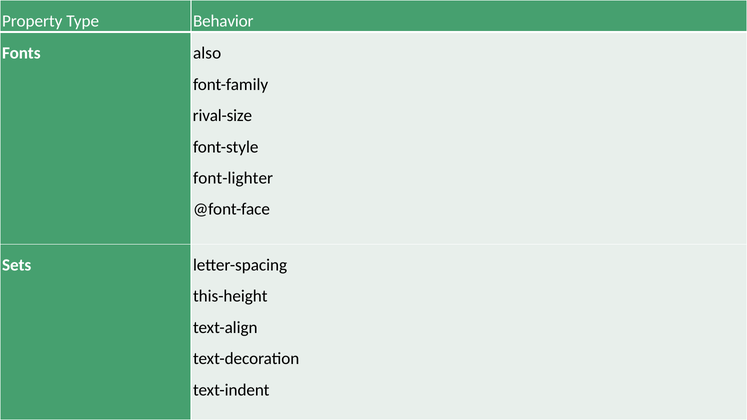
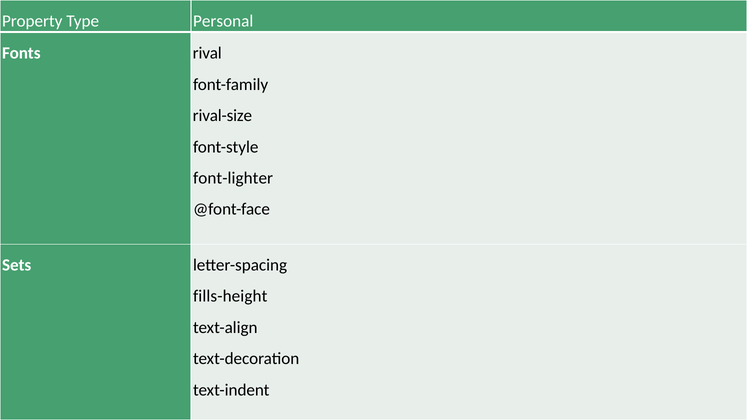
Behavior: Behavior -> Personal
also: also -> rival
this-height: this-height -> fills-height
